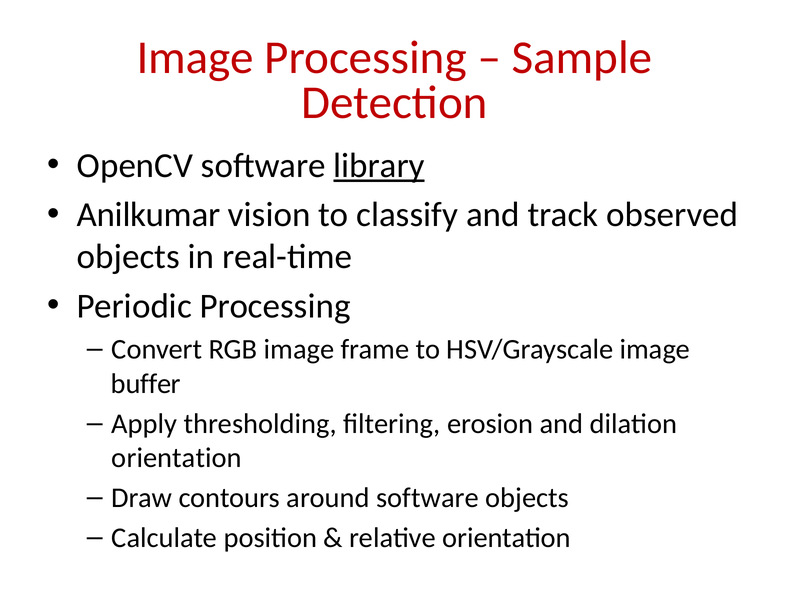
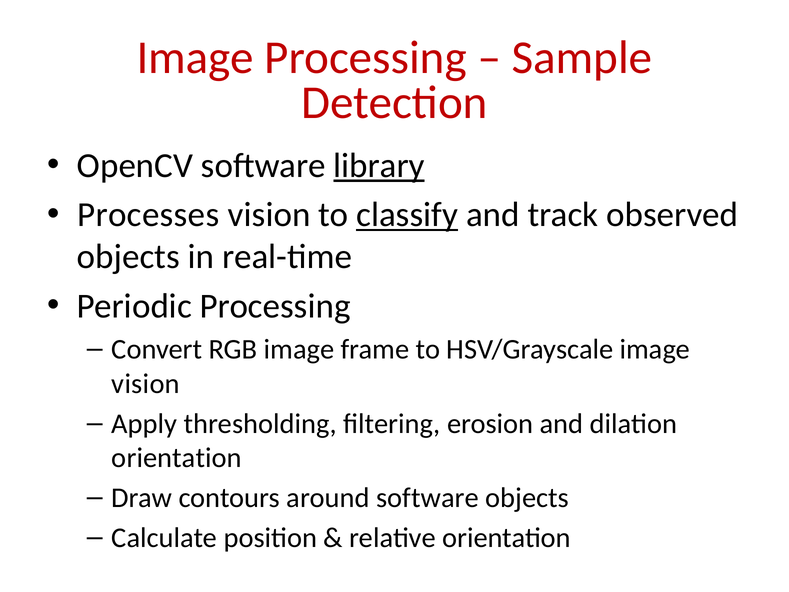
Anilkumar: Anilkumar -> Processes
classify underline: none -> present
buffer at (146, 384): buffer -> vision
